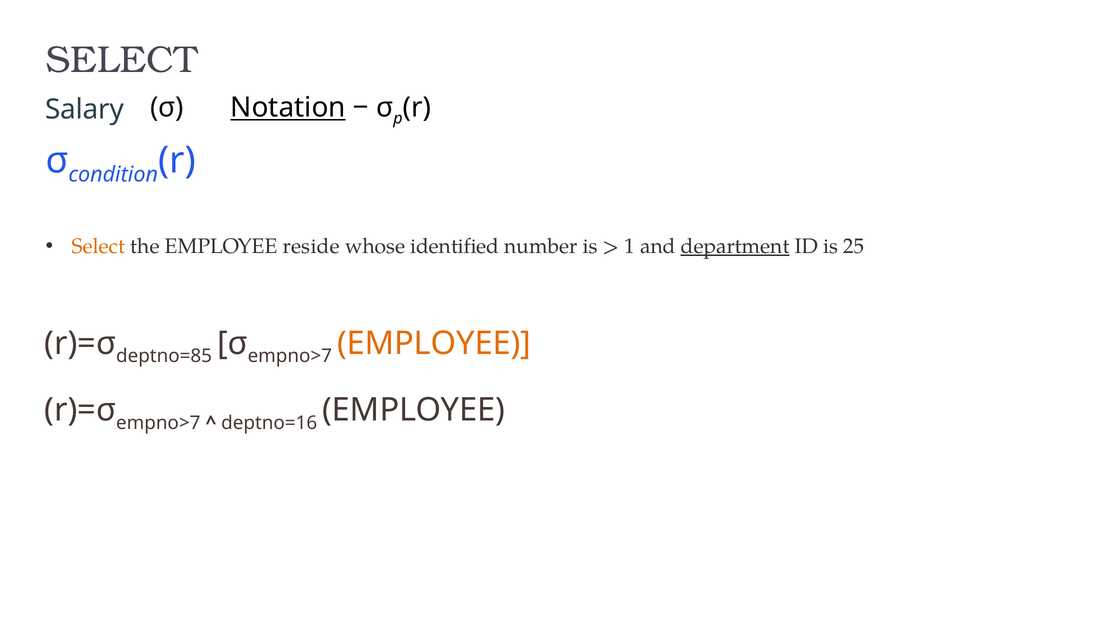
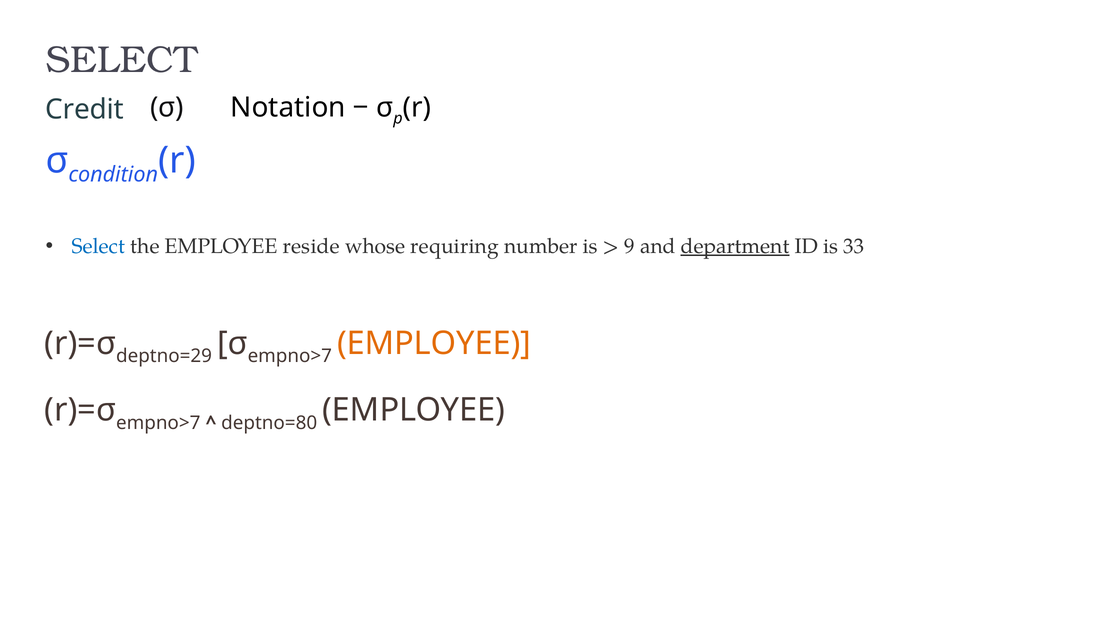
Salary: Salary -> Credit
Notation underline: present -> none
Select at (98, 246) colour: orange -> blue
identified: identified -> requiring
1: 1 -> 9
25: 25 -> 33
deptno=85: deptno=85 -> deptno=29
deptno=16: deptno=16 -> deptno=80
